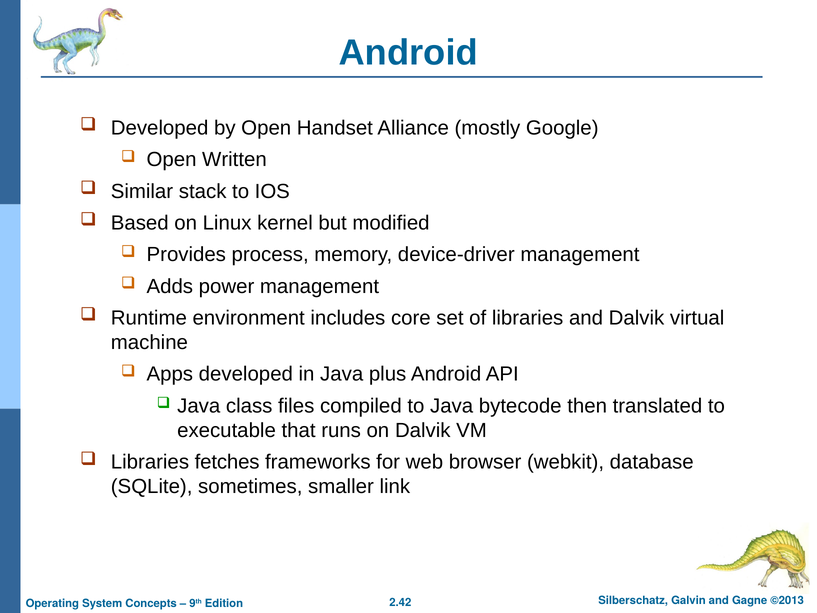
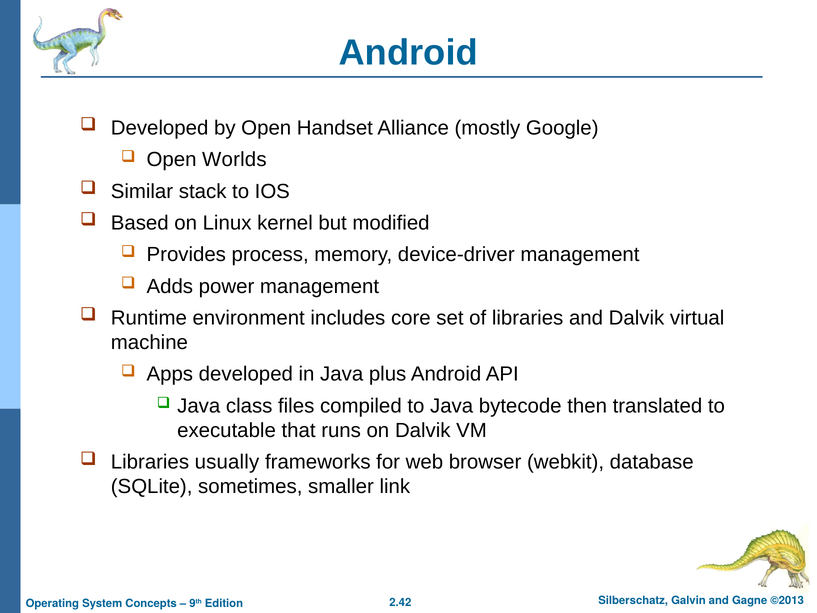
Written: Written -> Worlds
fetches: fetches -> usually
